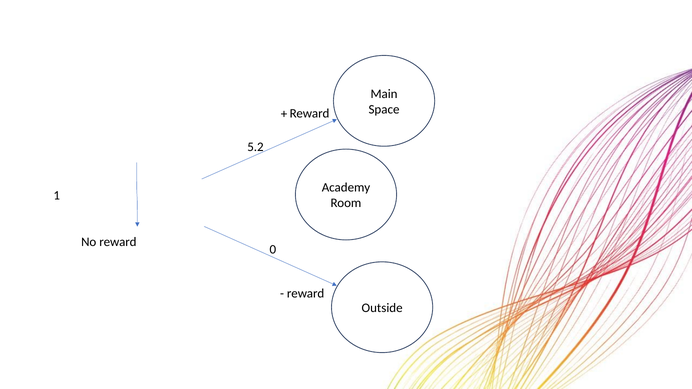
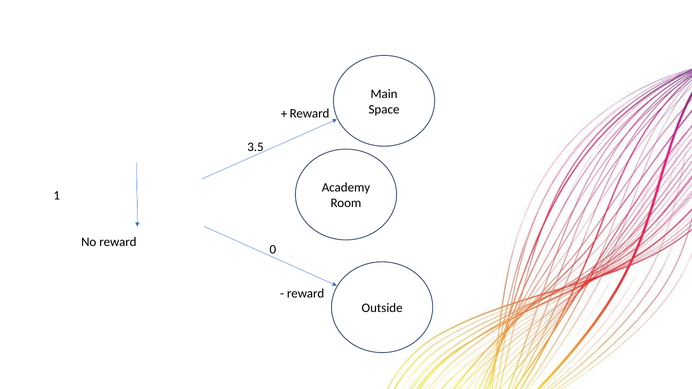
5.2: 5.2 -> 3.5
